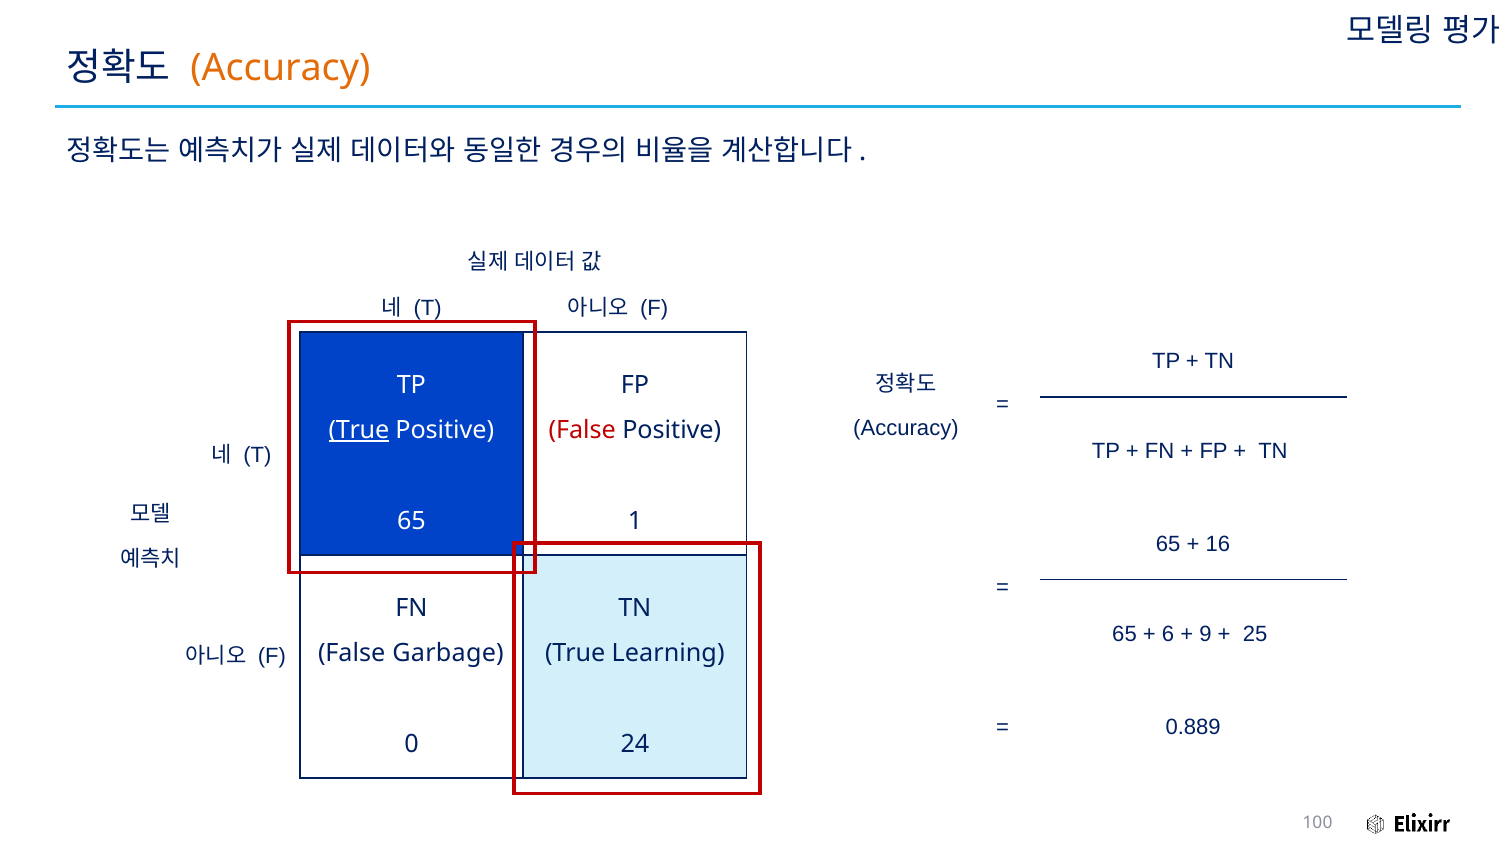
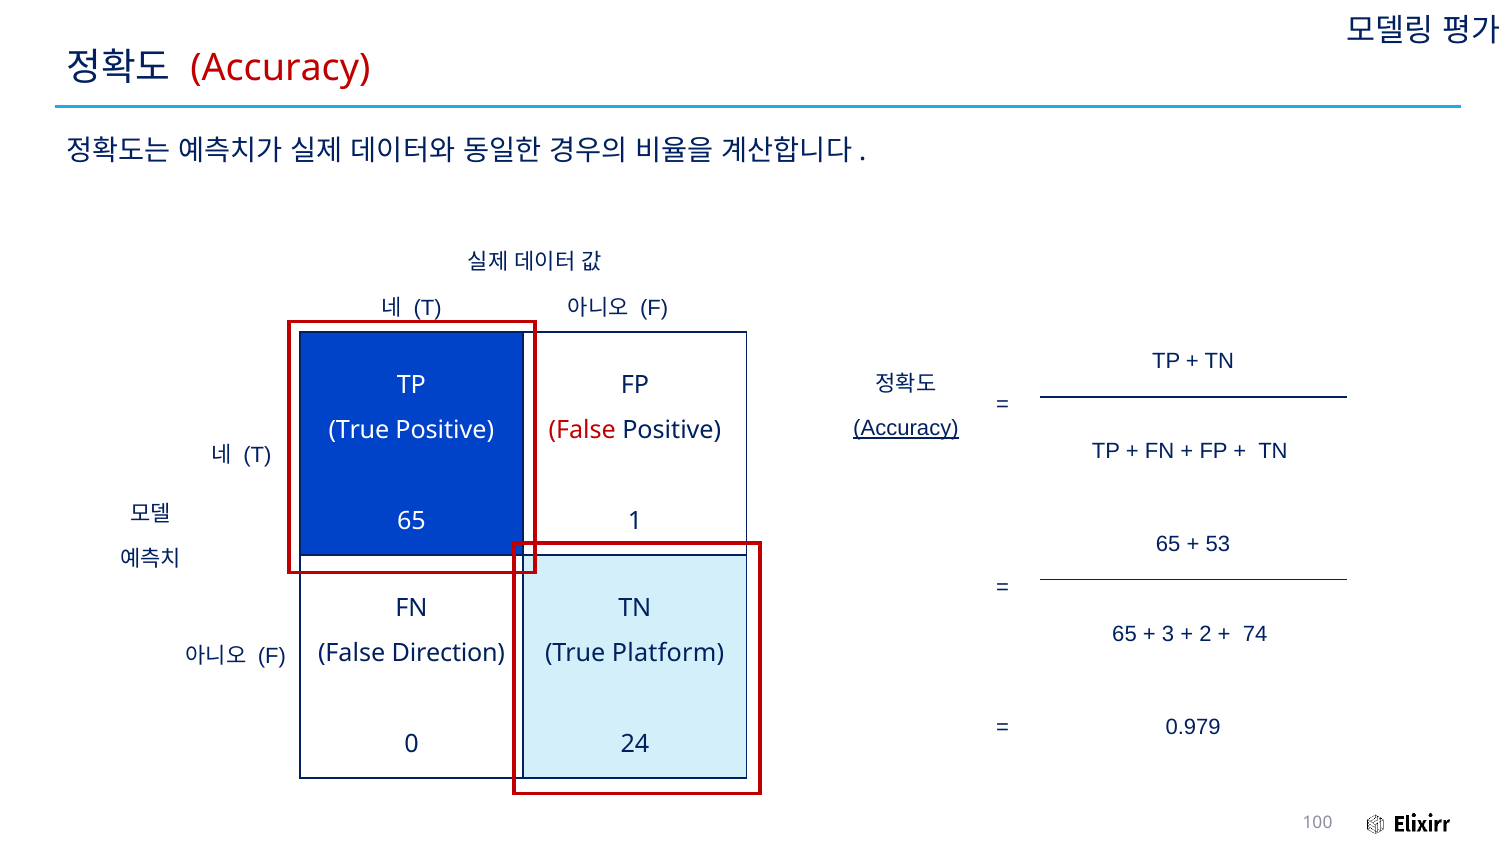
Accuracy at (280, 68) colour: orange -> red
Accuracy at (906, 428) underline: none -> present
True at (359, 430) underline: present -> none
16: 16 -> 53
6: 6 -> 3
9: 9 -> 2
25: 25 -> 74
Garbage: Garbage -> Direction
Learning: Learning -> Platform
0.889: 0.889 -> 0.979
